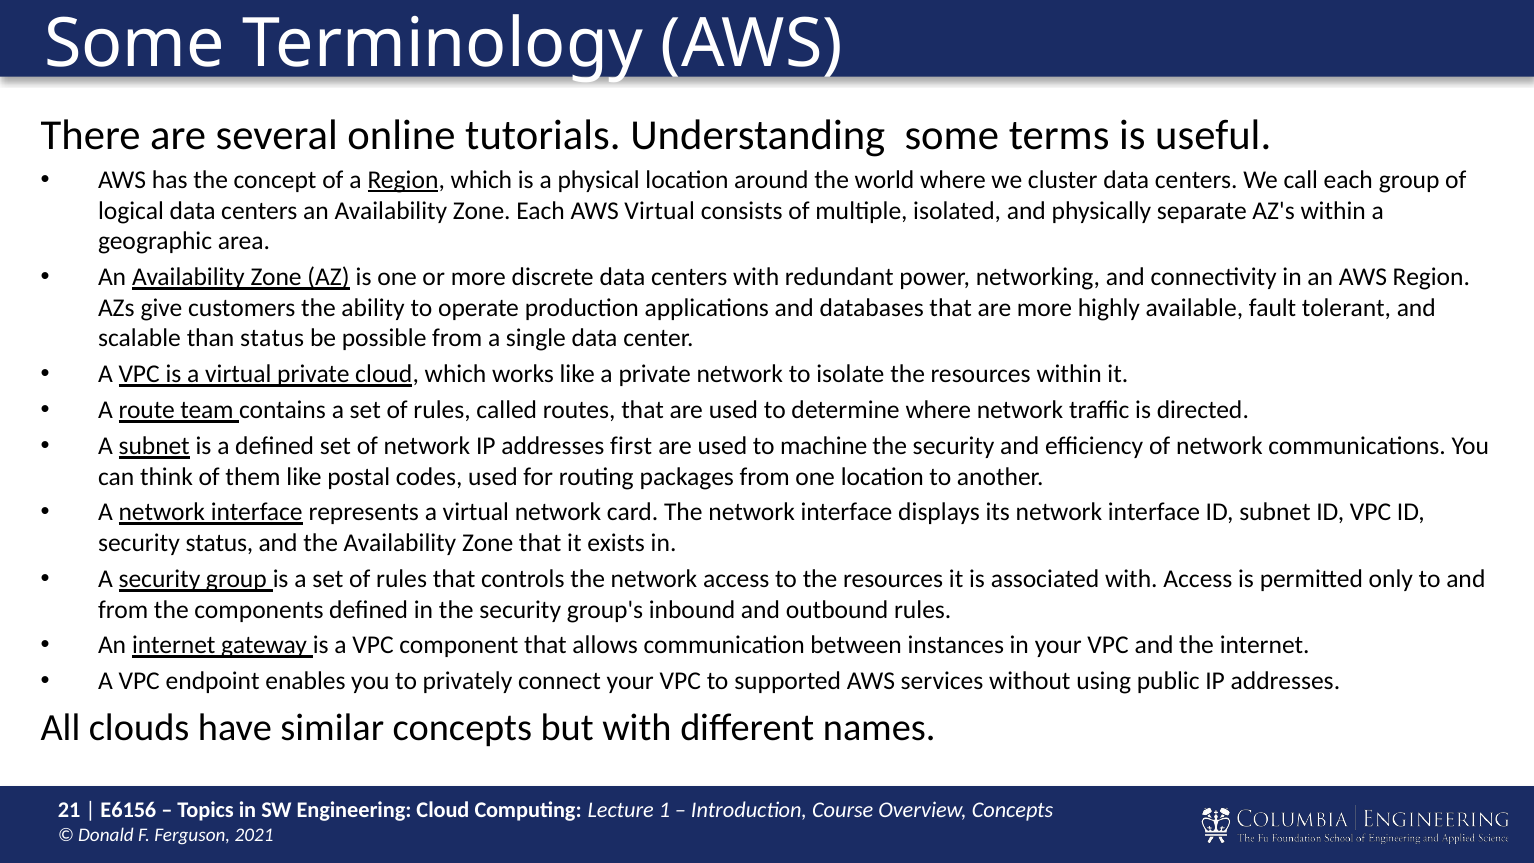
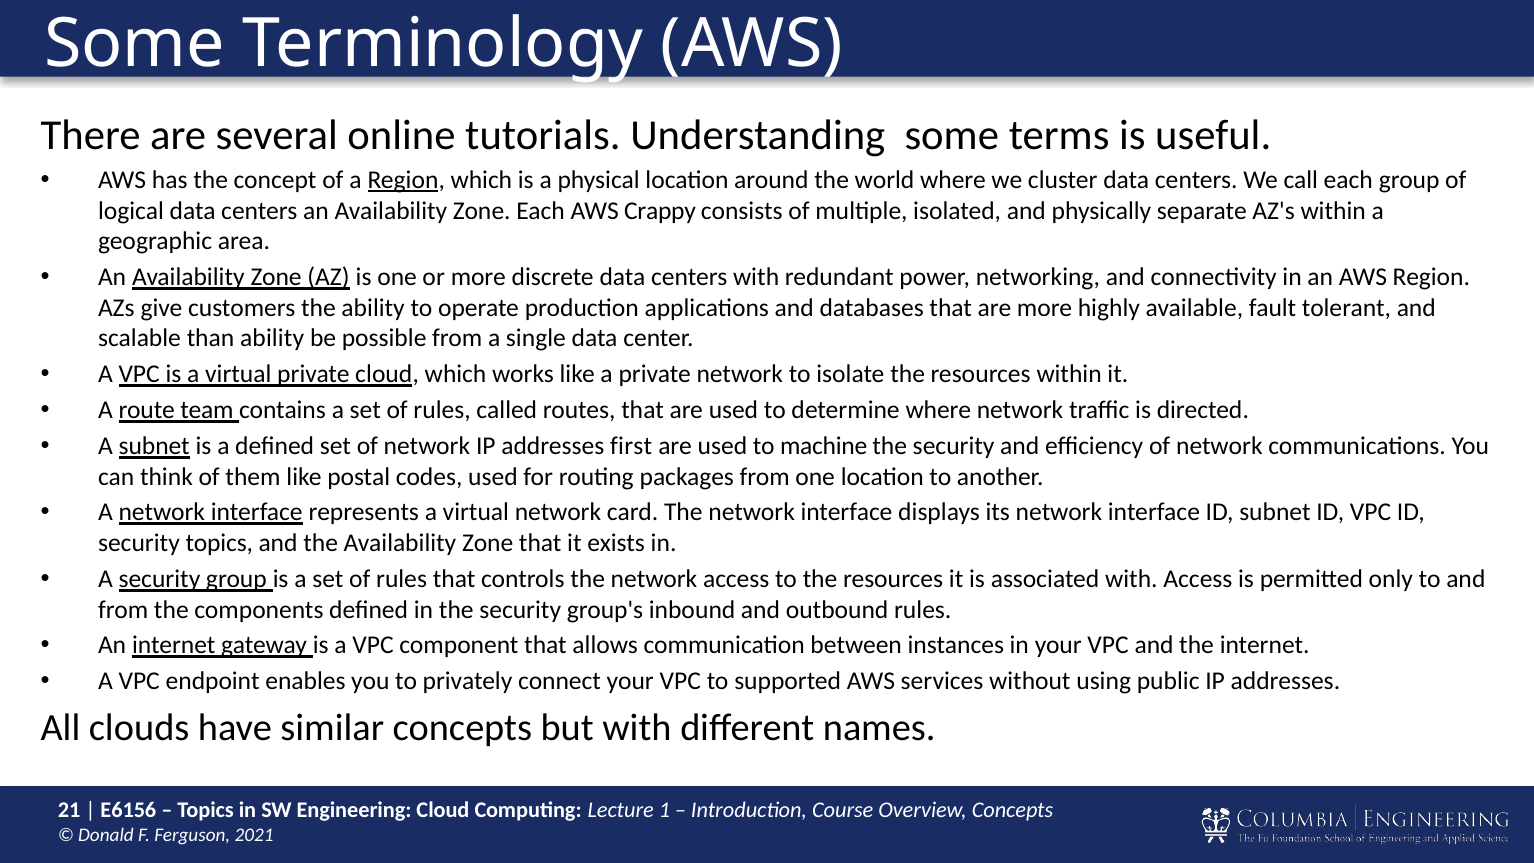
AWS Virtual: Virtual -> Crappy
than status: status -> ability
security status: status -> topics
